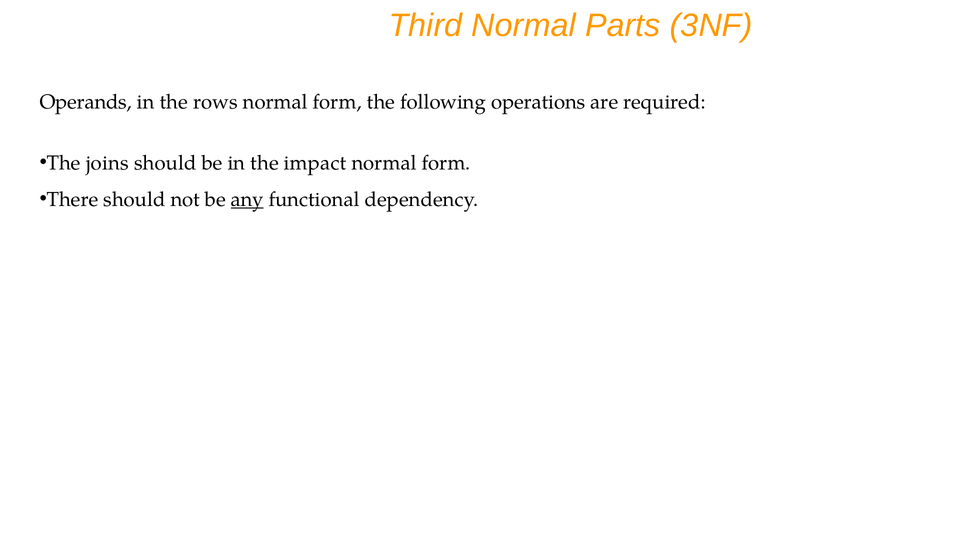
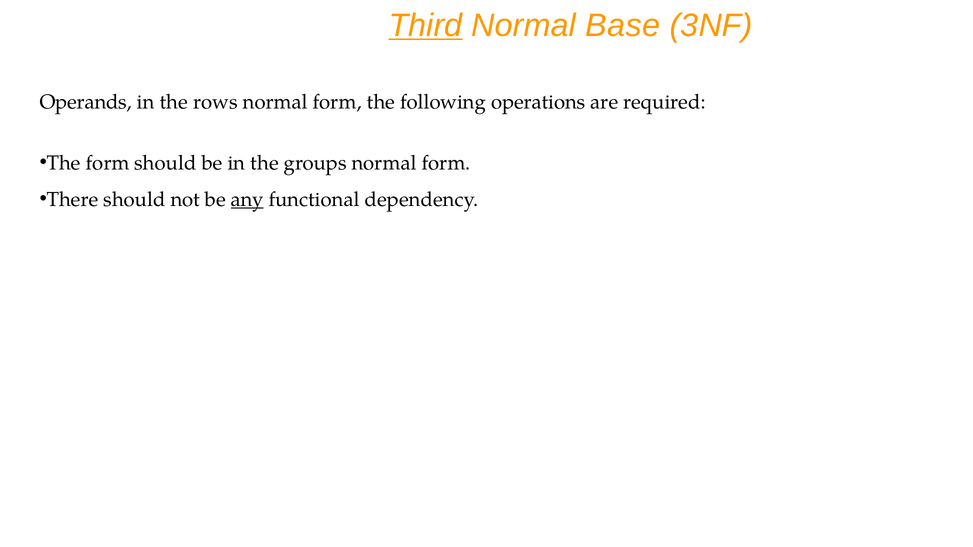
Third underline: none -> present
Parts: Parts -> Base
The joins: joins -> form
impact: impact -> groups
